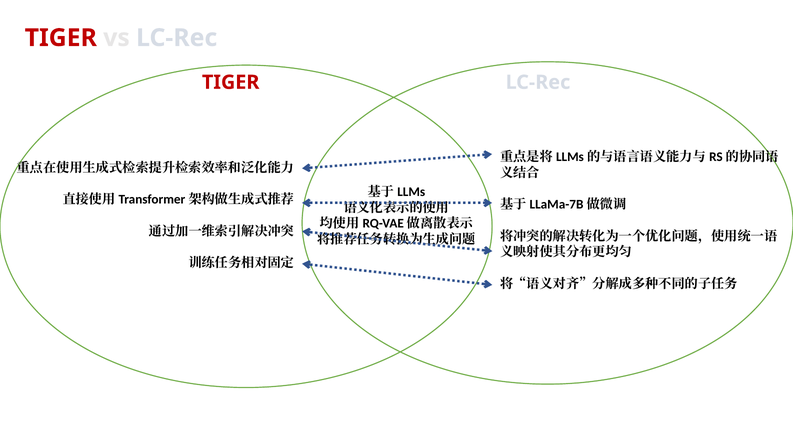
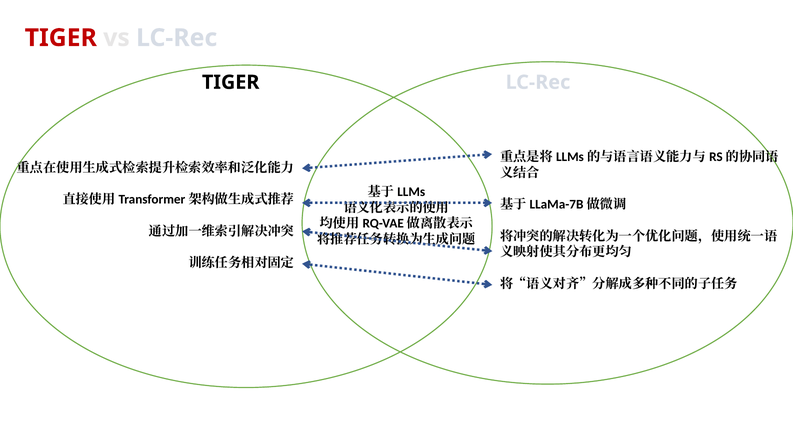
TIGER at (231, 82) colour: red -> black
